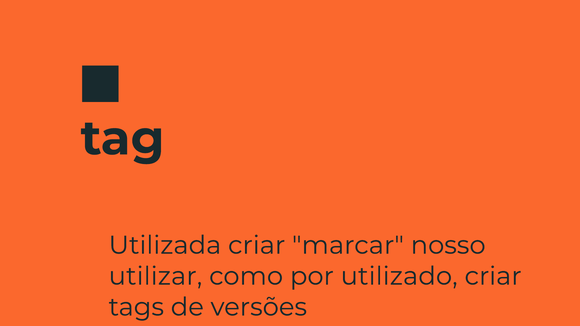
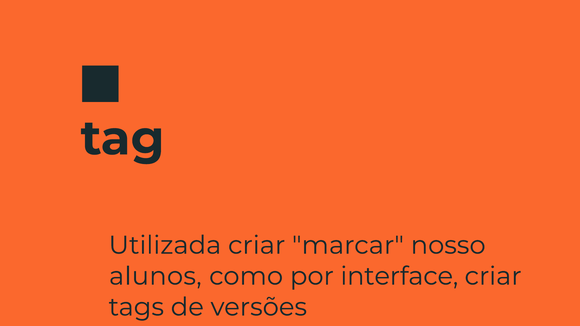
utilizar: utilizar -> alunos
utilizado: utilizado -> interface
